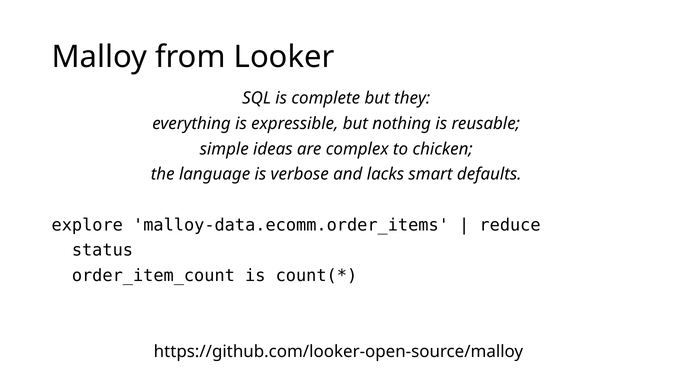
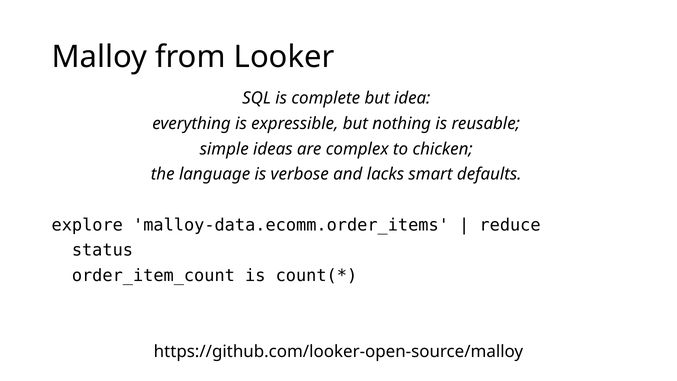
they: they -> idea
